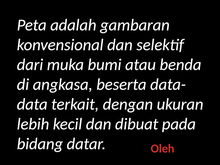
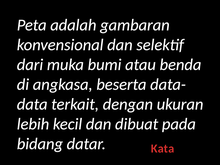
Oleh: Oleh -> Kata
